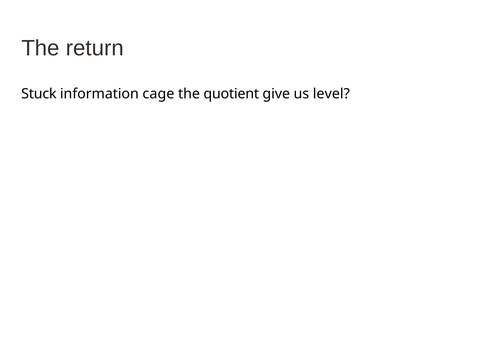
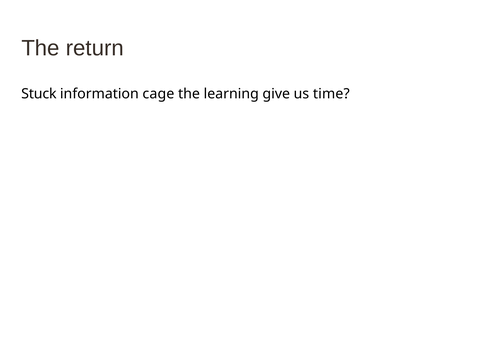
quotient: quotient -> learning
level: level -> time
